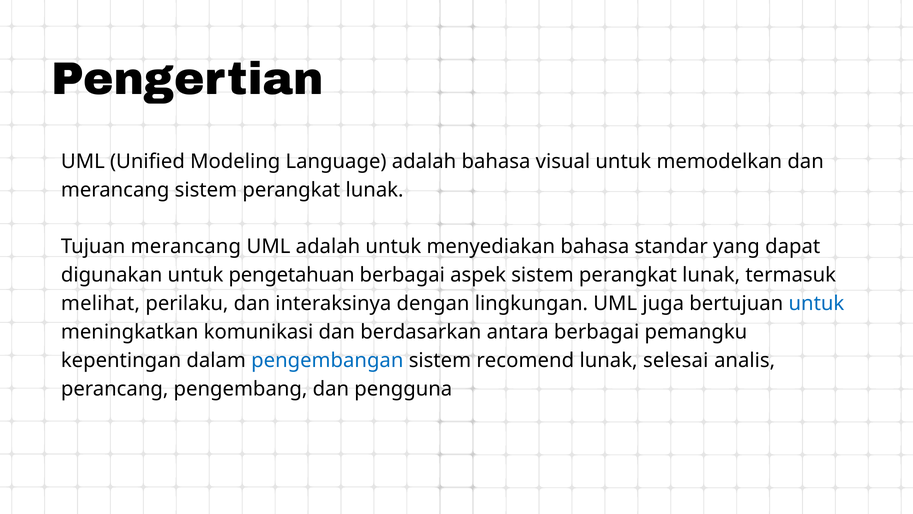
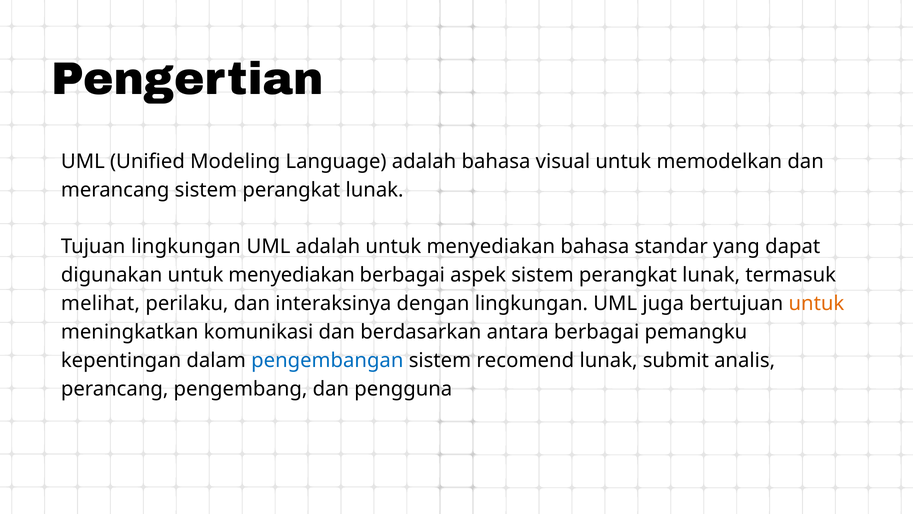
Tujuan merancang: merancang -> lingkungan
digunakan untuk pengetahuan: pengetahuan -> menyediakan
untuk at (816, 303) colour: blue -> orange
selesai: selesai -> submit
